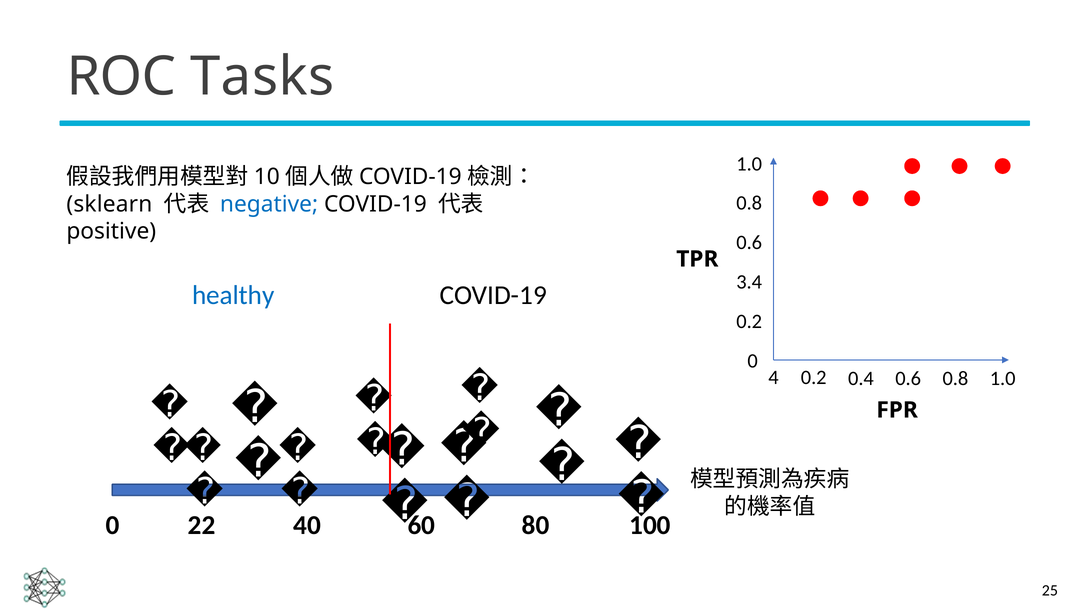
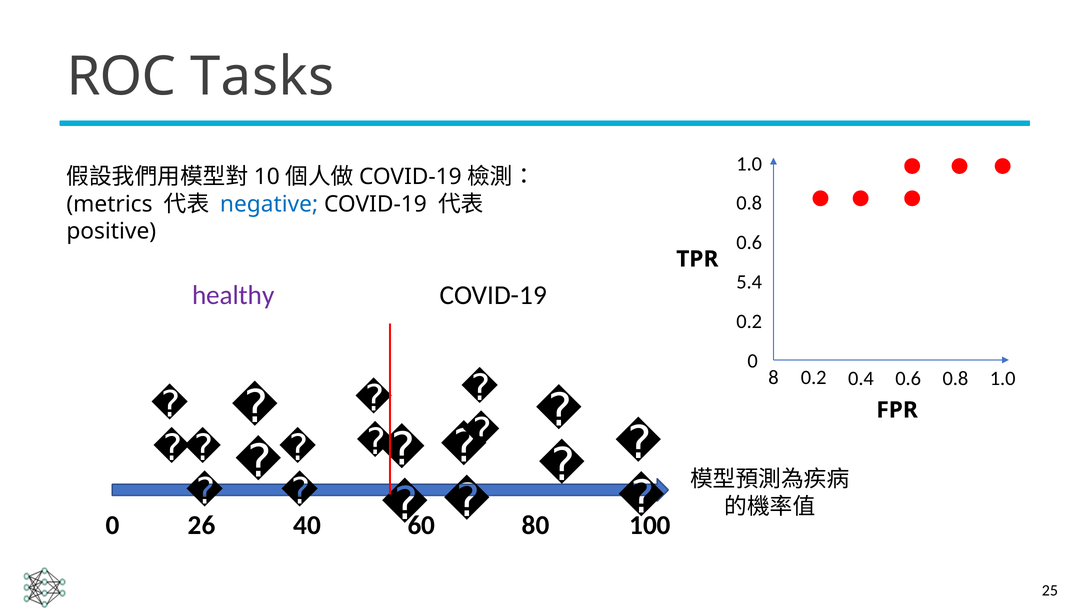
sklearn: sklearn -> metrics
3.4: 3.4 -> 5.4
healthy colour: blue -> purple
4: 4 -> 8
22: 22 -> 26
